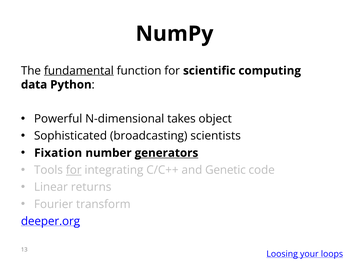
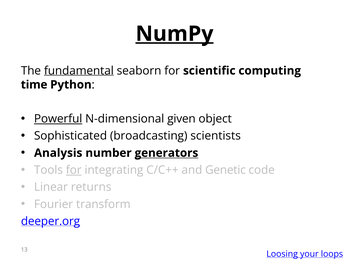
NumPy underline: none -> present
function: function -> seaborn
data: data -> time
Powerful underline: none -> present
takes: takes -> given
Fixation: Fixation -> Analysis
